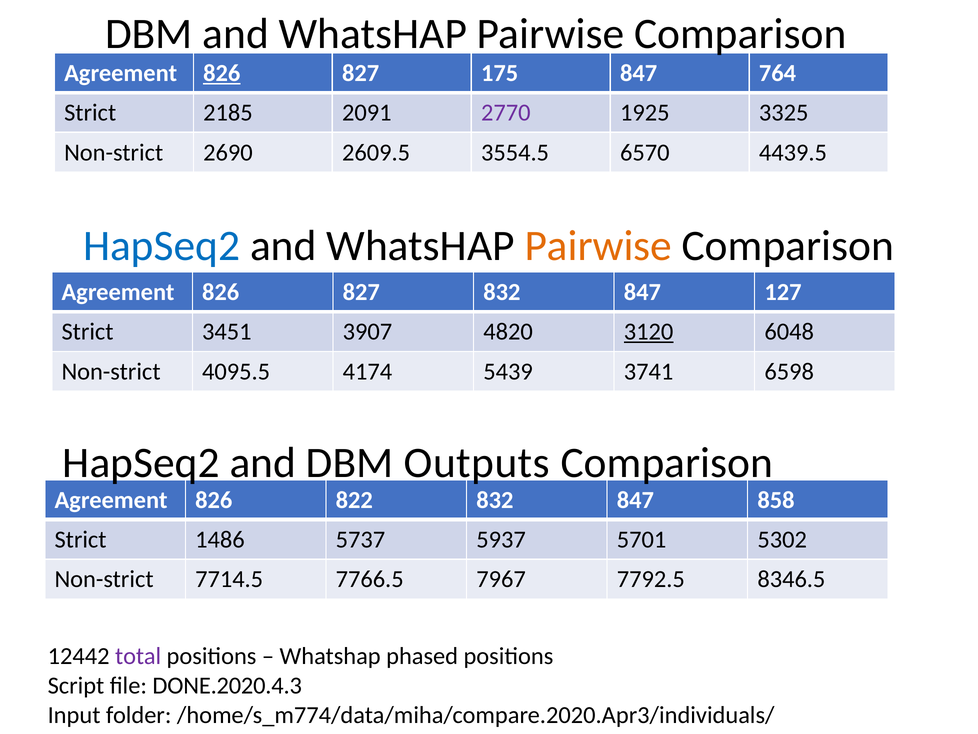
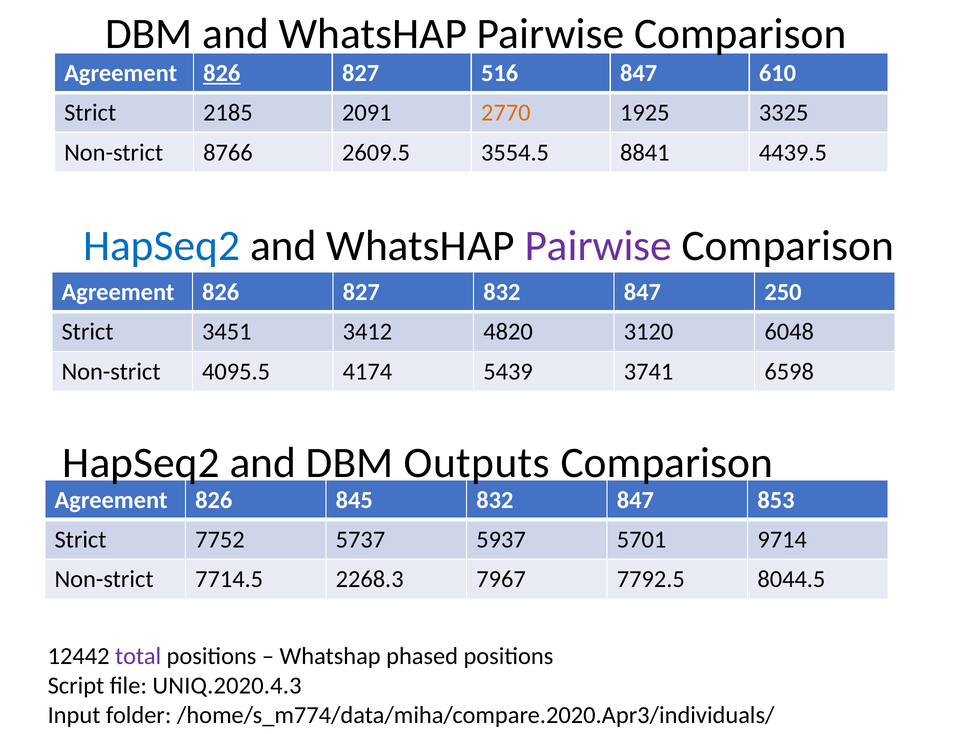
175: 175 -> 516
764: 764 -> 610
2770 colour: purple -> orange
2690: 2690 -> 8766
6570: 6570 -> 8841
Pairwise at (598, 246) colour: orange -> purple
127: 127 -> 250
3907: 3907 -> 3412
3120 underline: present -> none
822: 822 -> 845
858: 858 -> 853
1486: 1486 -> 7752
5302: 5302 -> 9714
7766.5: 7766.5 -> 2268.3
8346.5: 8346.5 -> 8044.5
DONE.2020.4.3: DONE.2020.4.3 -> UNIQ.2020.4.3
